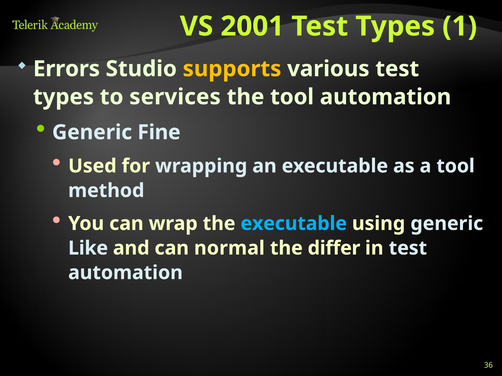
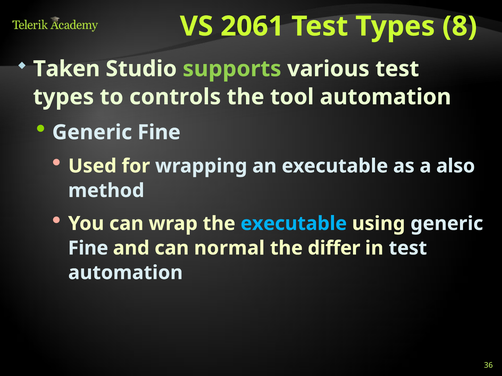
2001: 2001 -> 2061
1: 1 -> 8
Errors: Errors -> Taken
supports colour: yellow -> light green
services: services -> controls
a tool: tool -> also
Like at (88, 248): Like -> Fine
